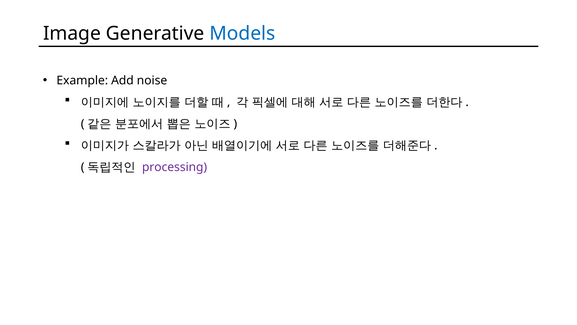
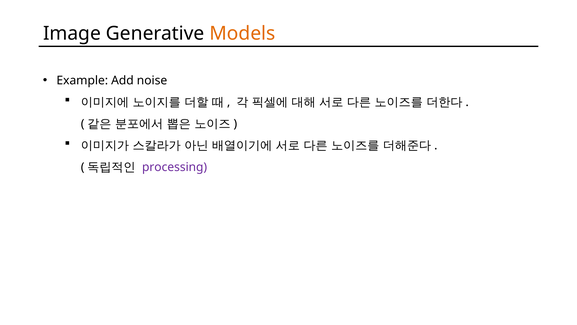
Models colour: blue -> orange
